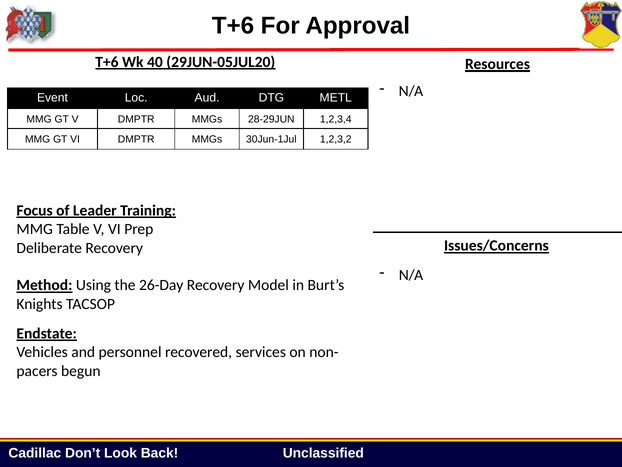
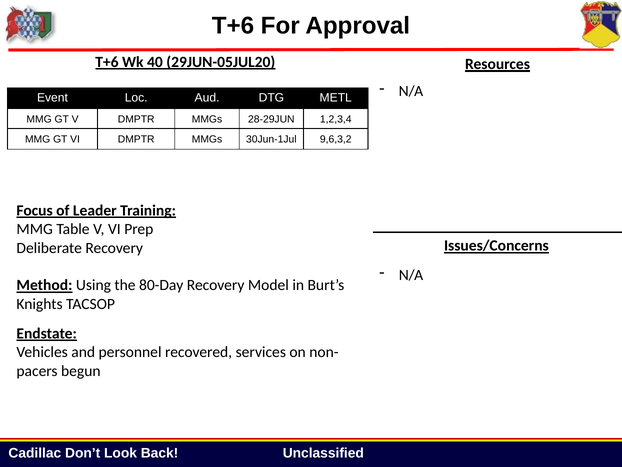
1,2,3,2: 1,2,3,2 -> 9,6,3,2
26-Day: 26-Day -> 80-Day
